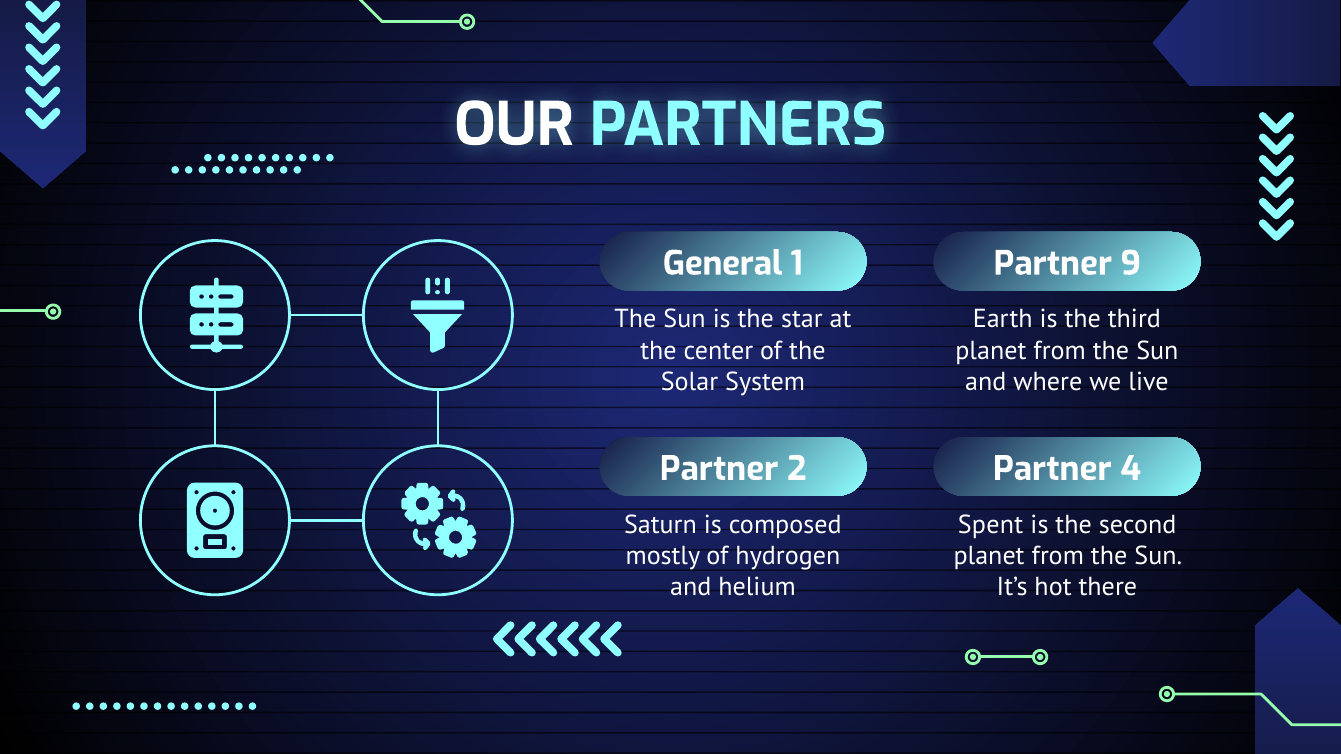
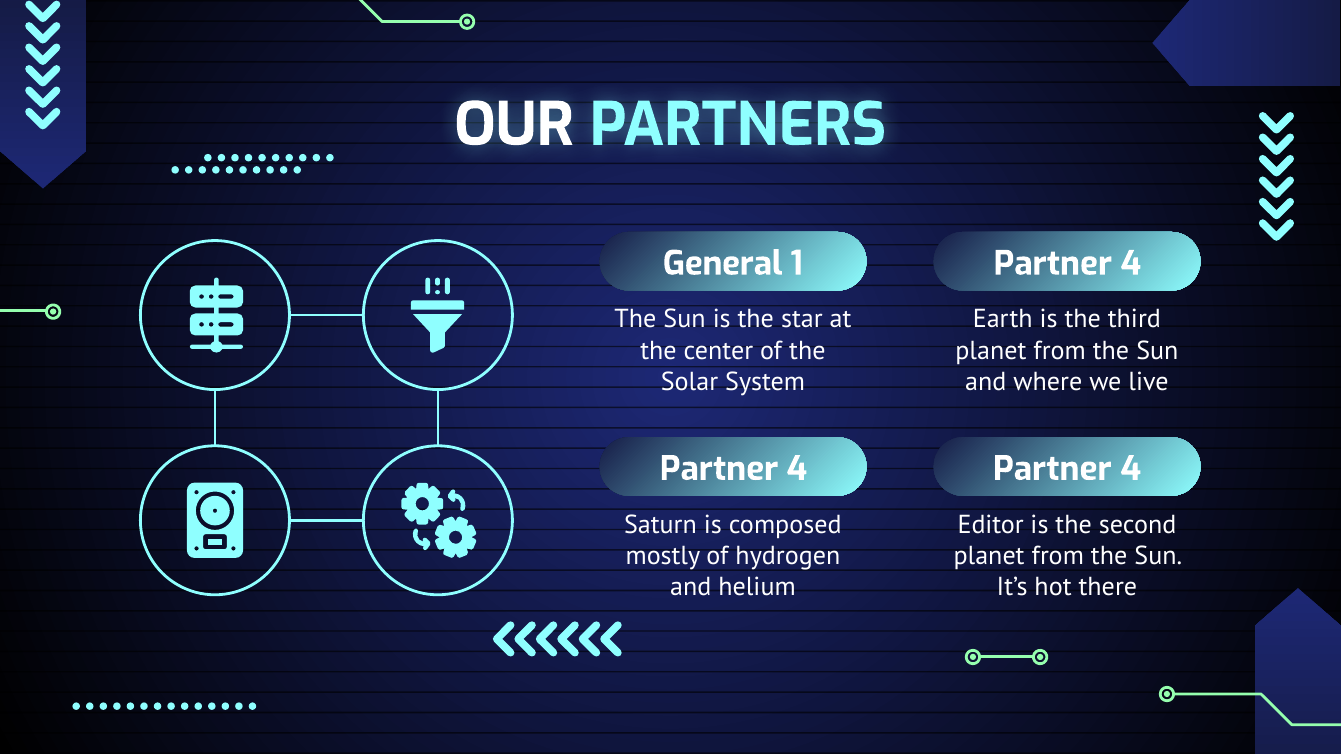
9 at (1131, 264): 9 -> 4
2 at (797, 469): 2 -> 4
Spent: Spent -> Editor
